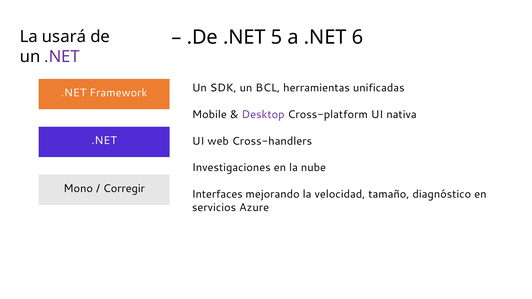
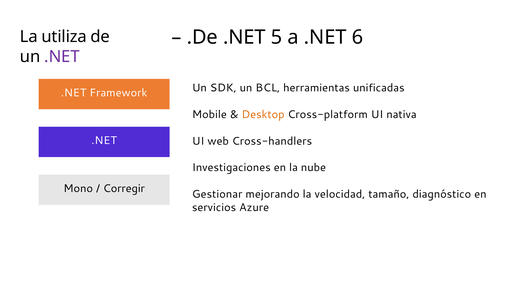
usará: usará -> utiliza
Desktop colour: purple -> orange
Interfaces: Interfaces -> Gestionar
